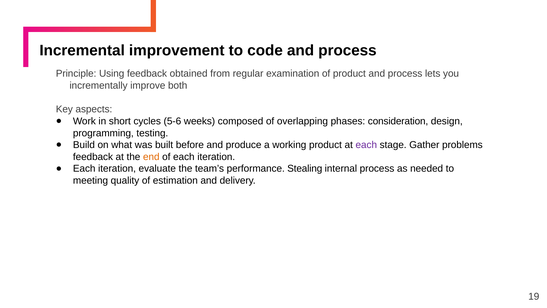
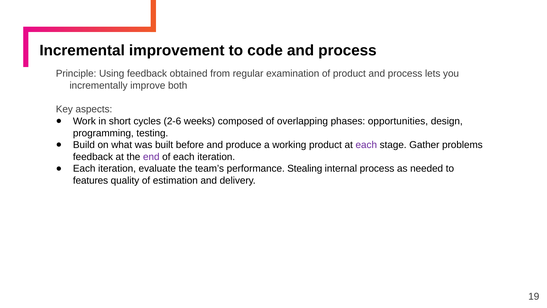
5-6: 5-6 -> 2-6
consideration: consideration -> opportunities
end colour: orange -> purple
meeting: meeting -> features
